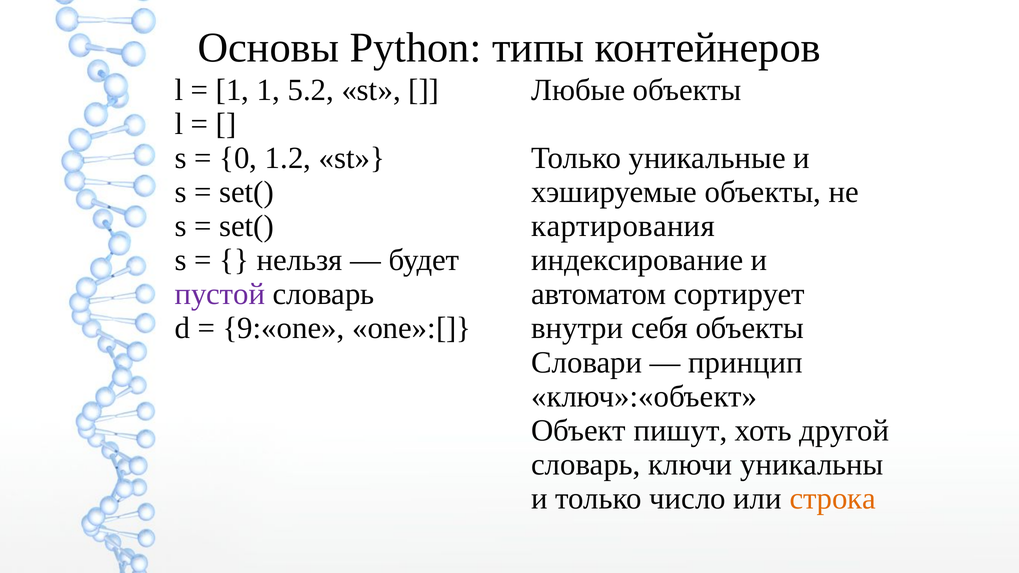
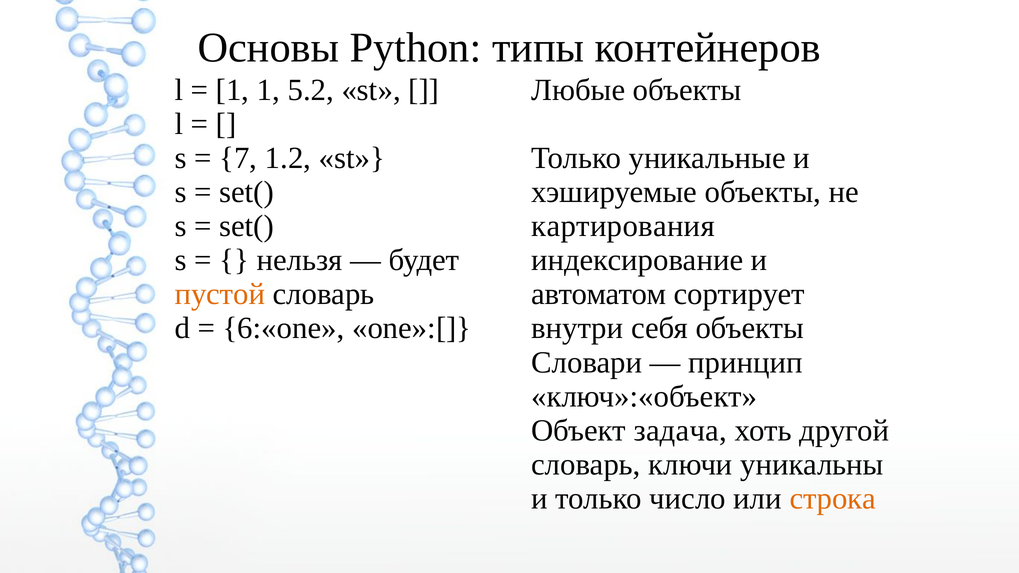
0: 0 -> 7
пустой colour: purple -> orange
9:«one: 9:«one -> 6:«one
пишут: пишут -> задача
